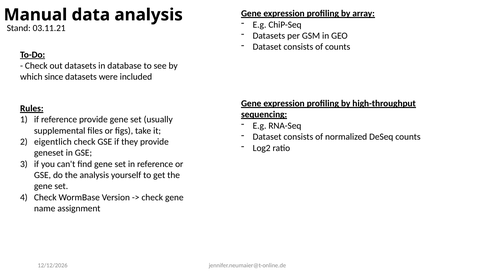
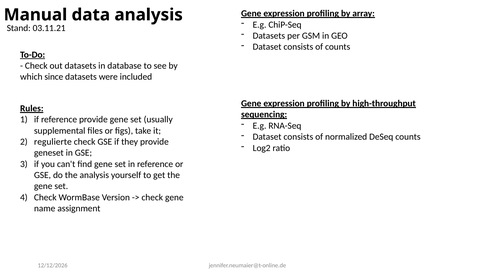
eigentlich: eigentlich -> regulierte
